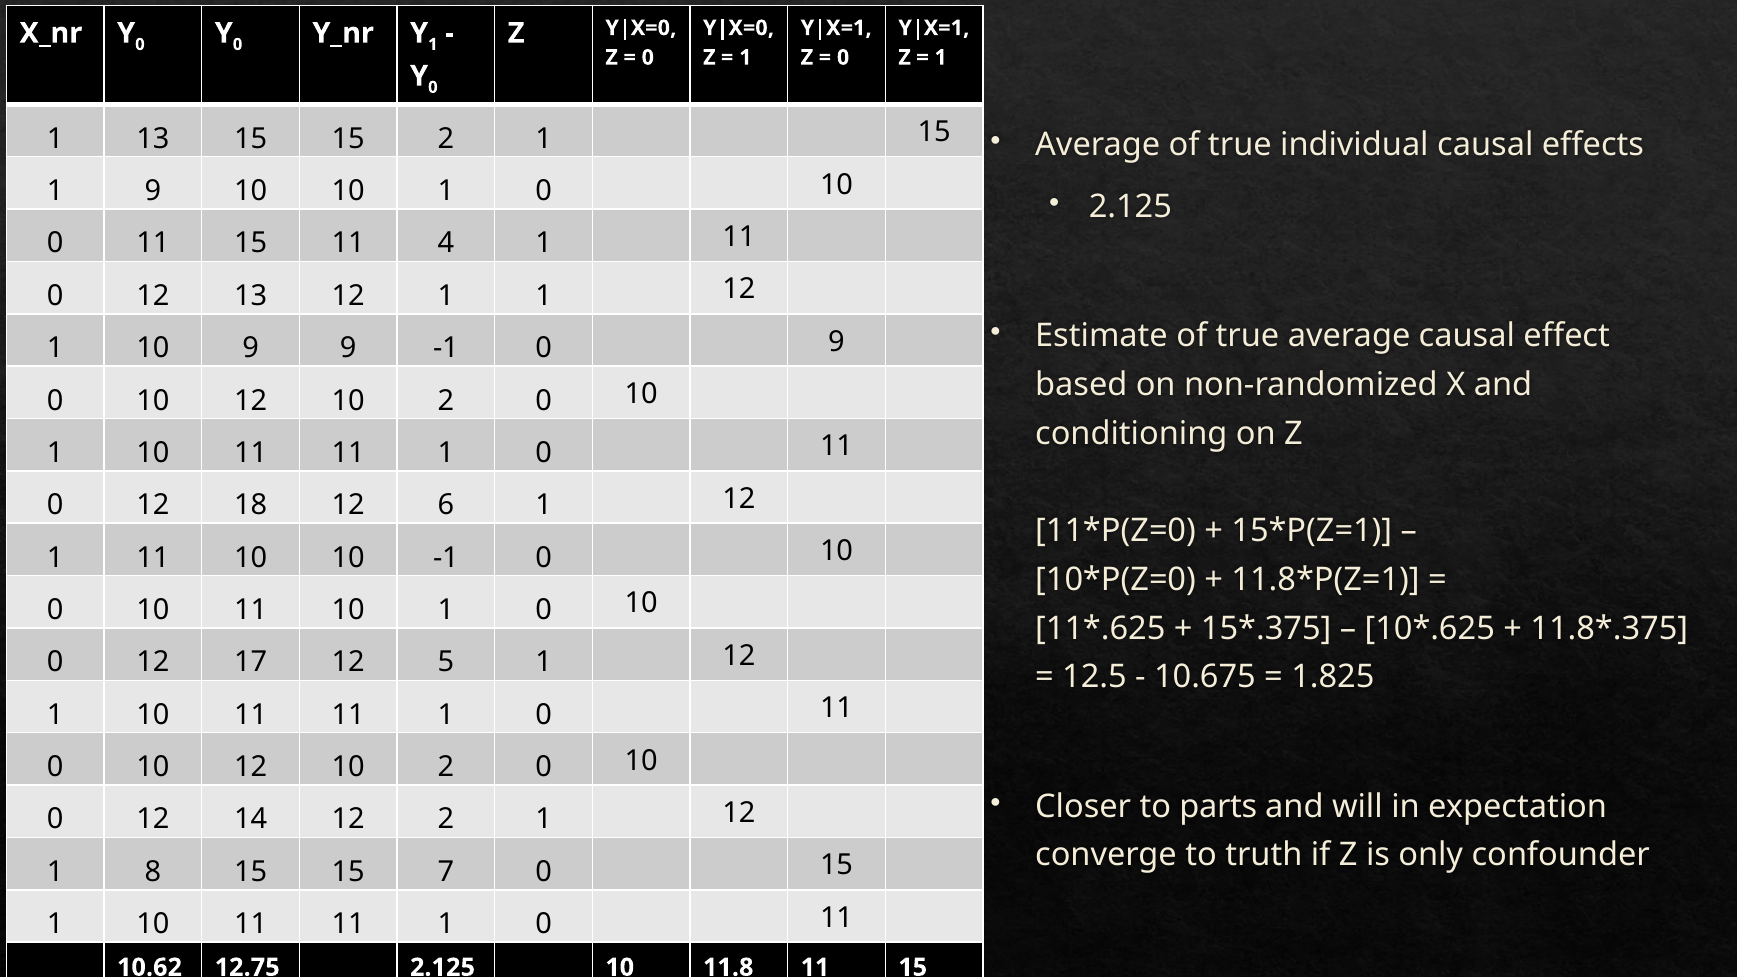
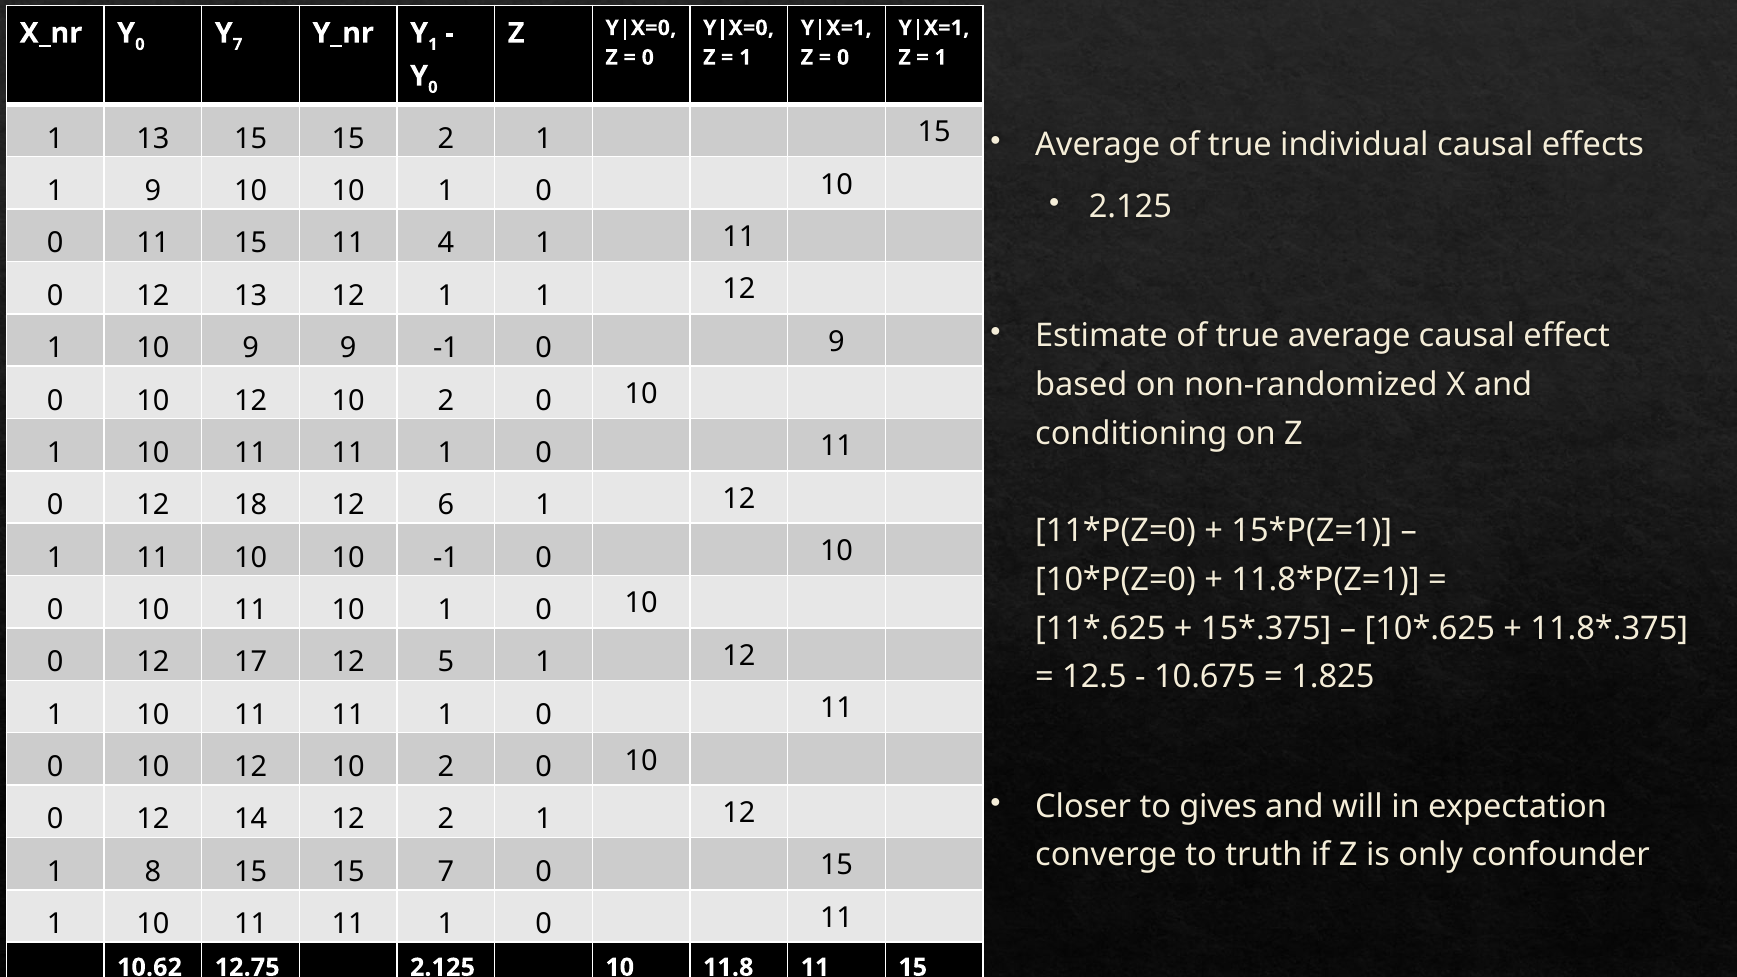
0 Y 0: 0 -> 7
parts: parts -> gives
